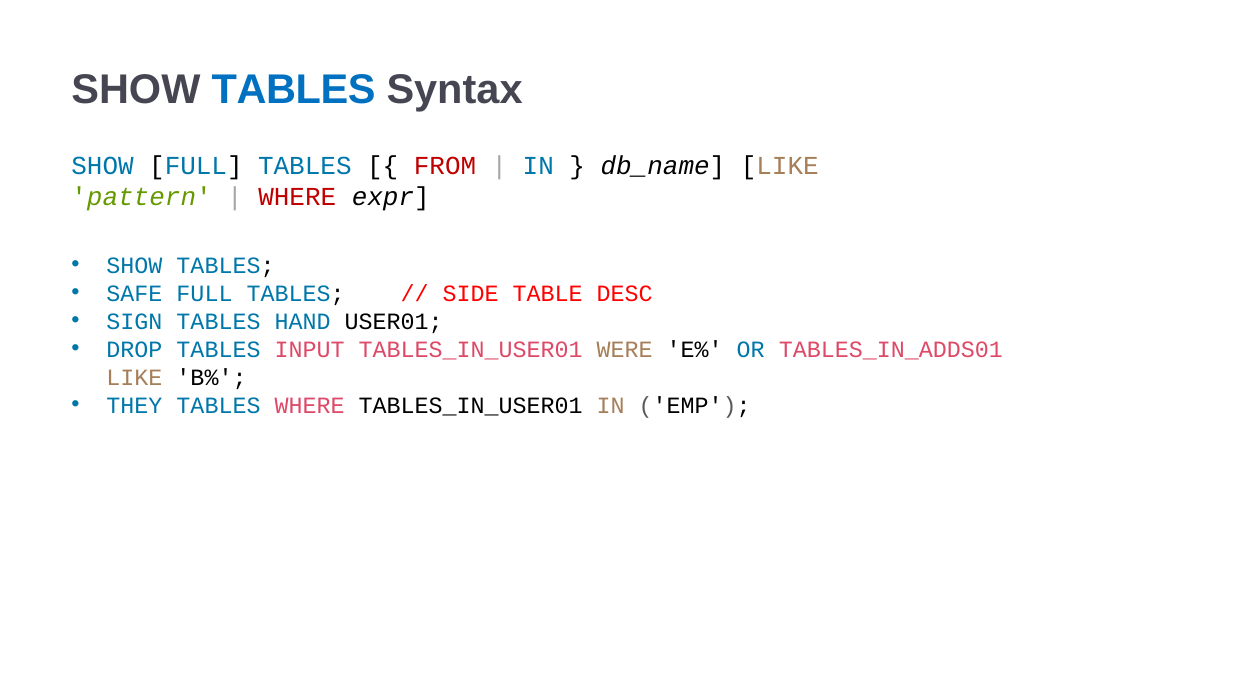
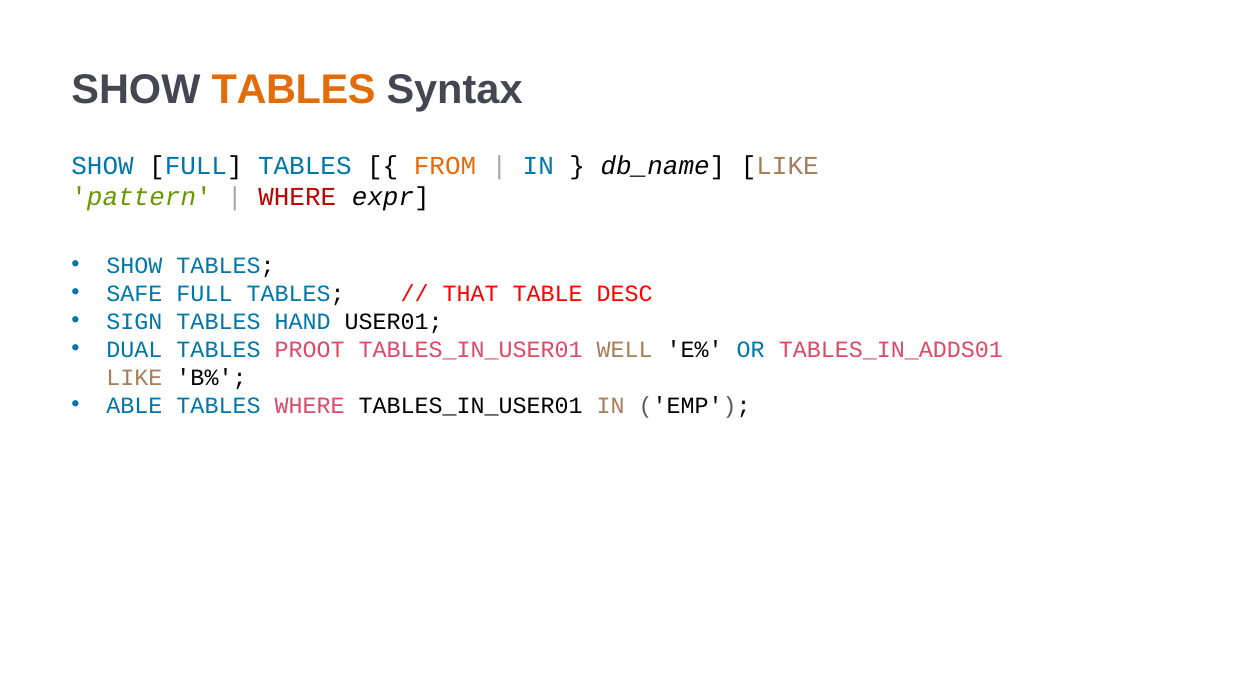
TABLES at (294, 90) colour: blue -> orange
FROM colour: red -> orange
SIDE: SIDE -> THAT
DROP: DROP -> DUAL
INPUT: INPUT -> PROOT
WERE: WERE -> WELL
THEY: THEY -> ABLE
